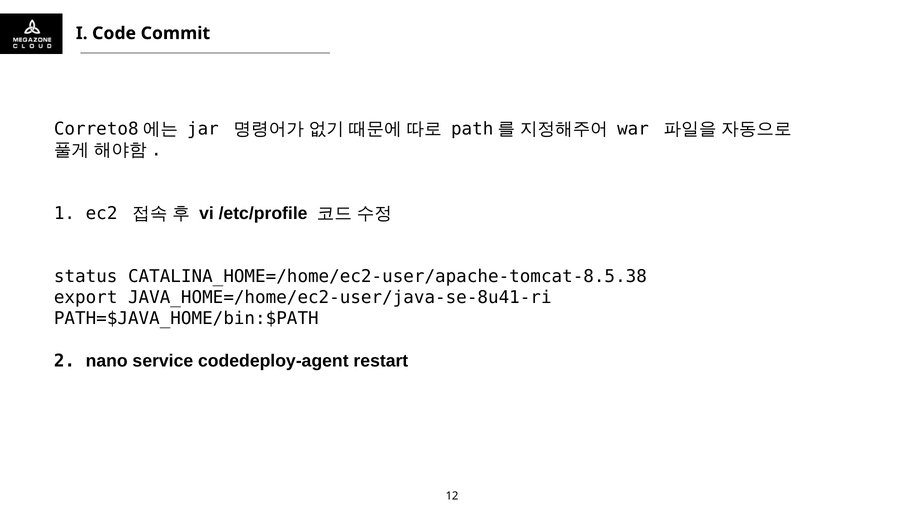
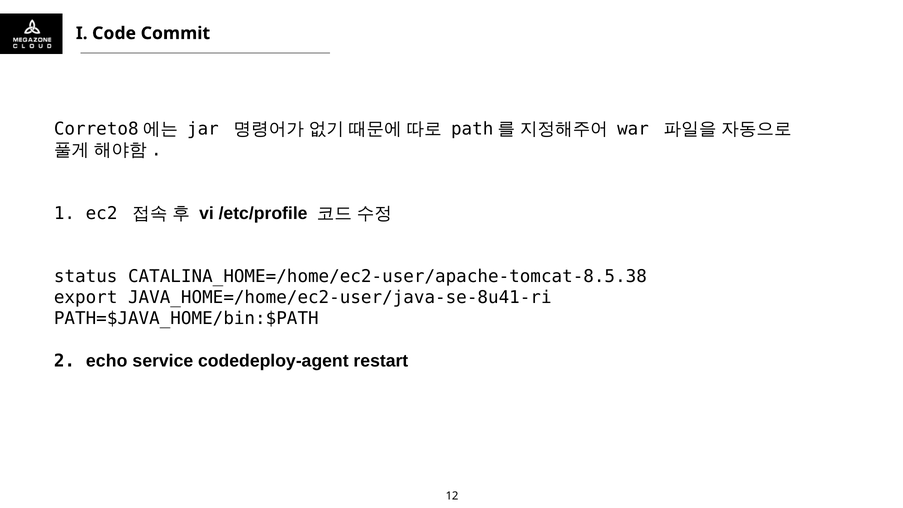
nano: nano -> echo
